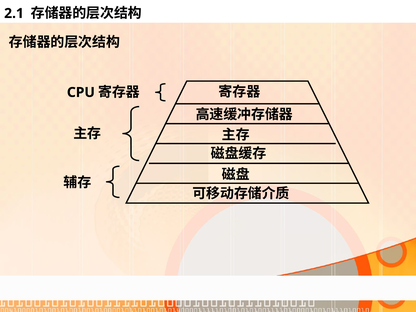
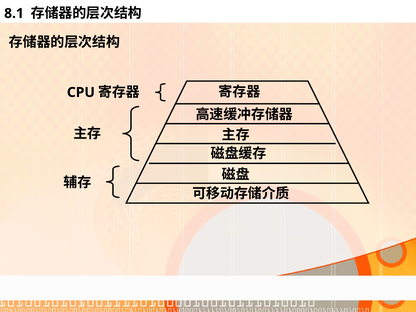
2.1: 2.1 -> 8.1
